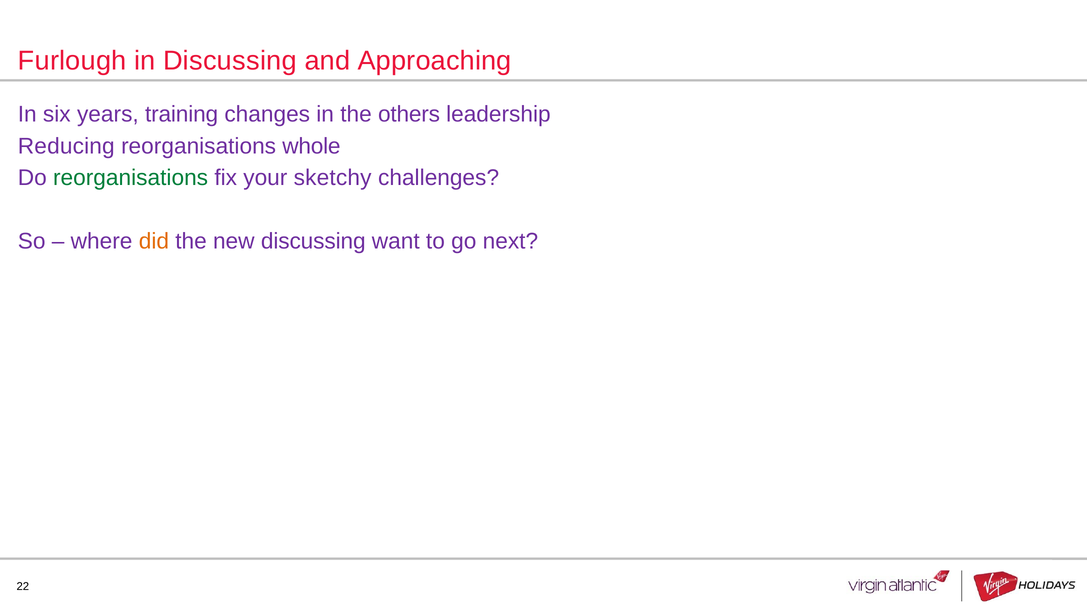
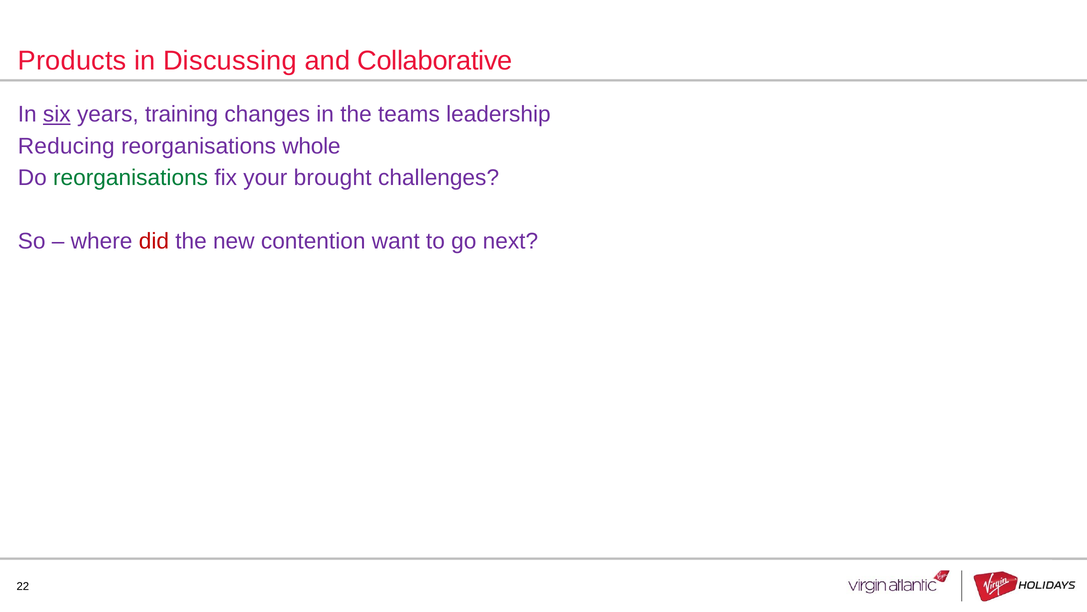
Furlough: Furlough -> Products
Approaching: Approaching -> Collaborative
six underline: none -> present
others: others -> teams
sketchy: sketchy -> brought
did colour: orange -> red
new discussing: discussing -> contention
